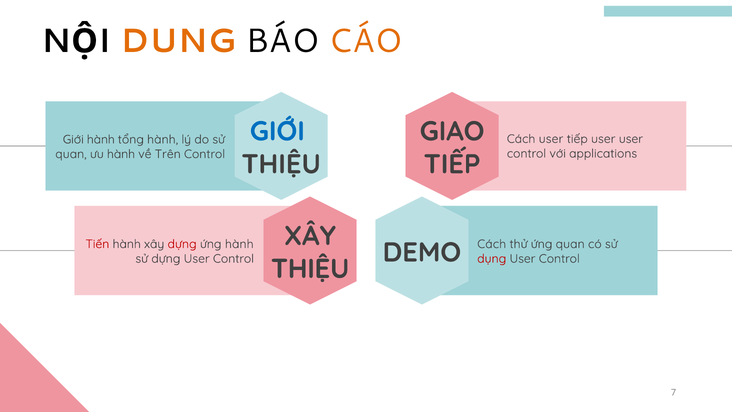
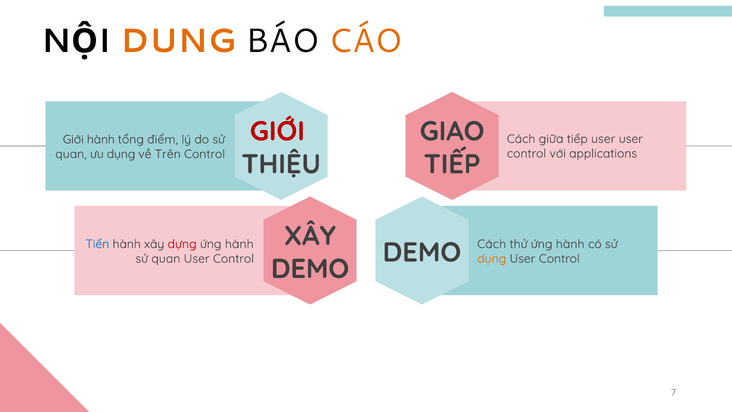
GIỚI at (277, 131) colour: blue -> red
Cách user: user -> giữa
tổng hành: hành -> điểm
ưu hành: hành -> dụng
Tiến colour: red -> blue
thử ứng quan: quan -> hành
dựng at (166, 259): dựng -> quan
dụng at (492, 259) colour: red -> orange
THIỆU at (310, 269): THIỆU -> DEMO
